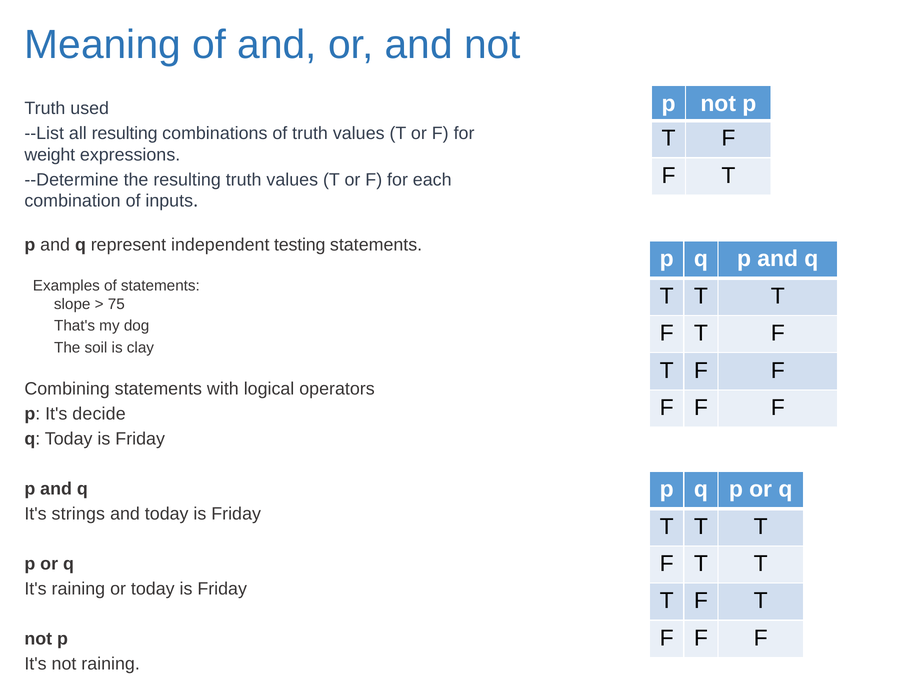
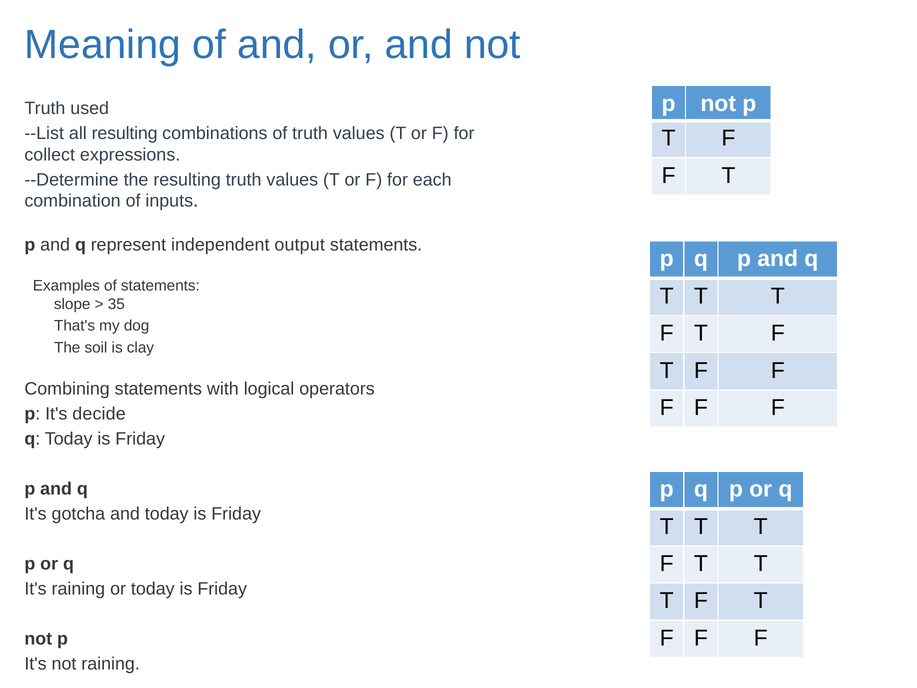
weight: weight -> collect
testing: testing -> output
75: 75 -> 35
strings: strings -> gotcha
